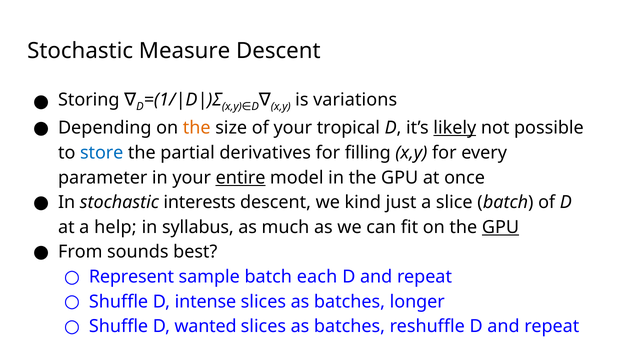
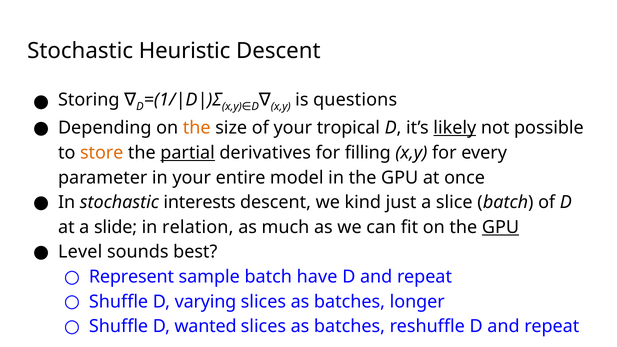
Measure: Measure -> Heuristic
variations: variations -> questions
store colour: blue -> orange
partial underline: none -> present
entire underline: present -> none
help: help -> slide
syllabus: syllabus -> relation
From: From -> Level
each: each -> have
intense: intense -> varying
